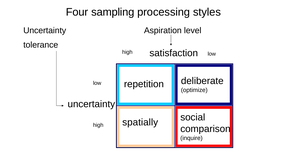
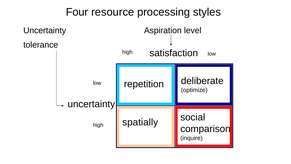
sampling: sampling -> resource
